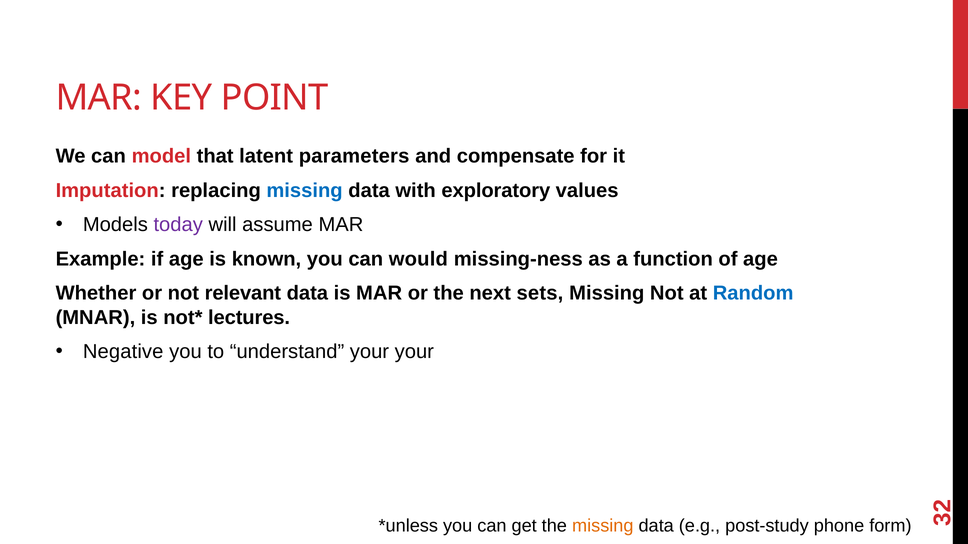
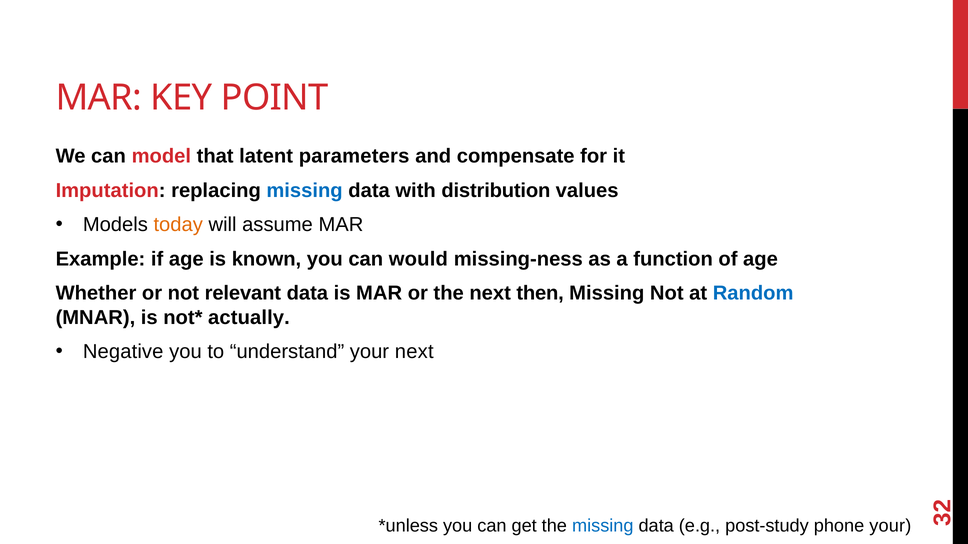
exploratory: exploratory -> distribution
today colour: purple -> orange
sets: sets -> then
lectures: lectures -> actually
your your: your -> next
missing at (603, 526) colour: orange -> blue
phone form: form -> your
